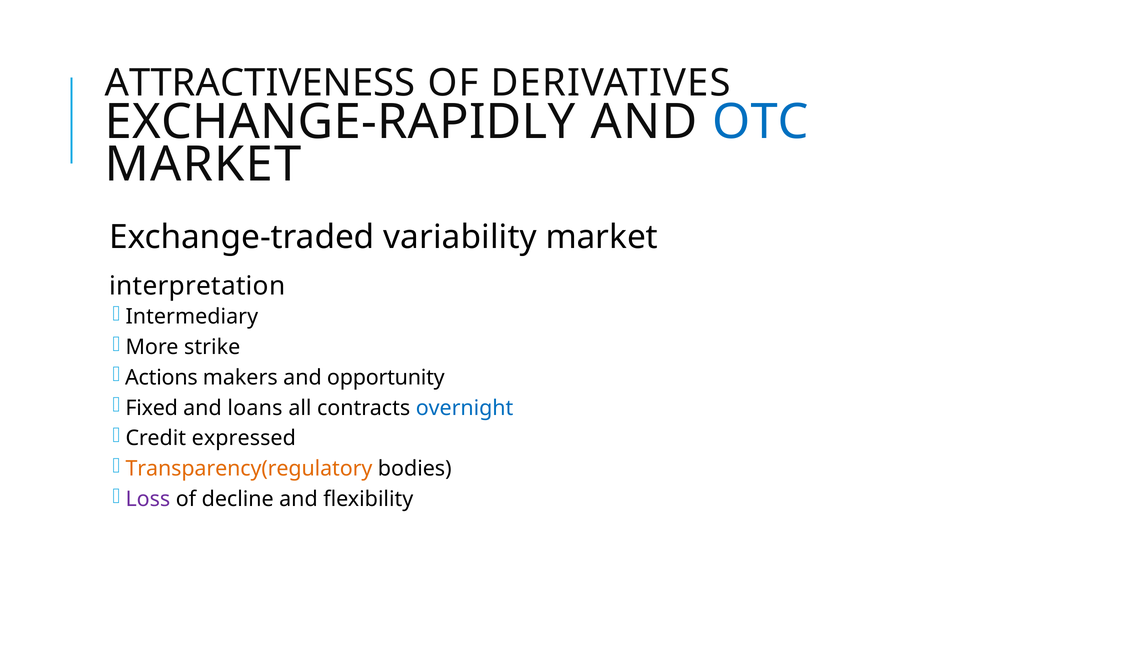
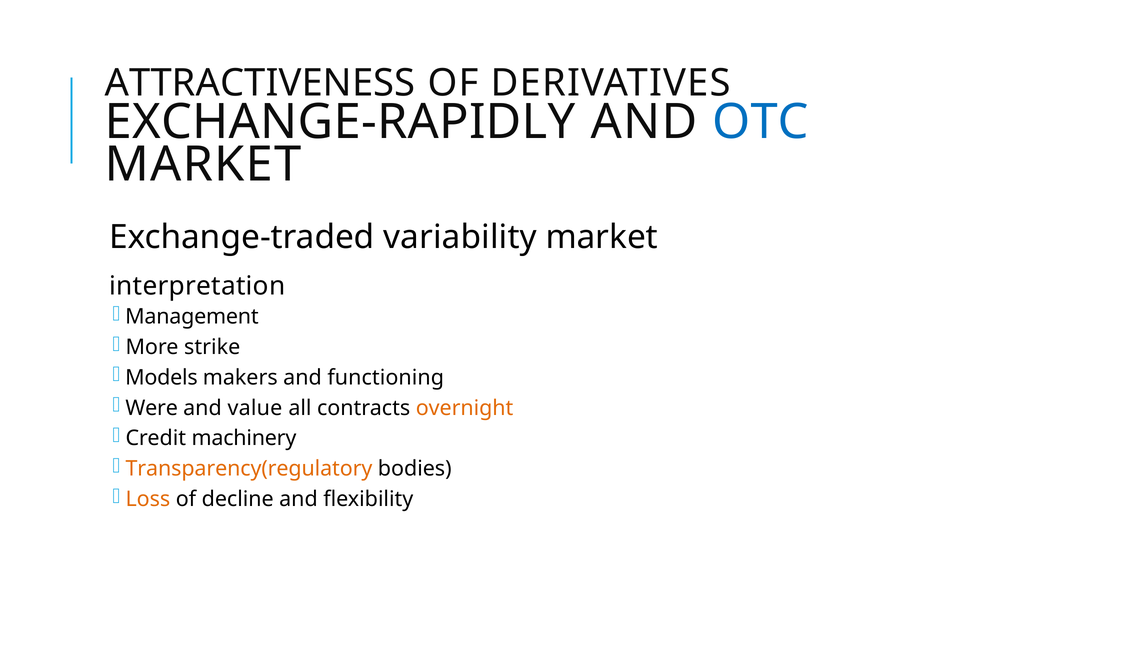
Intermediary: Intermediary -> Management
Actions: Actions -> Models
opportunity: opportunity -> functioning
Fixed: Fixed -> Were
loans: loans -> value
overnight colour: blue -> orange
expressed: expressed -> machinery
Loss colour: purple -> orange
